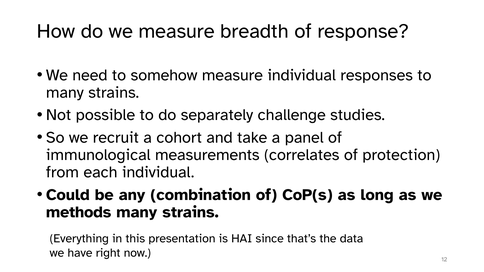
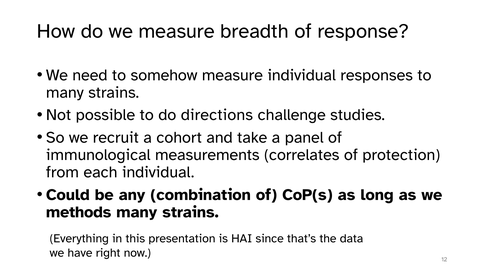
separately: separately -> directions
